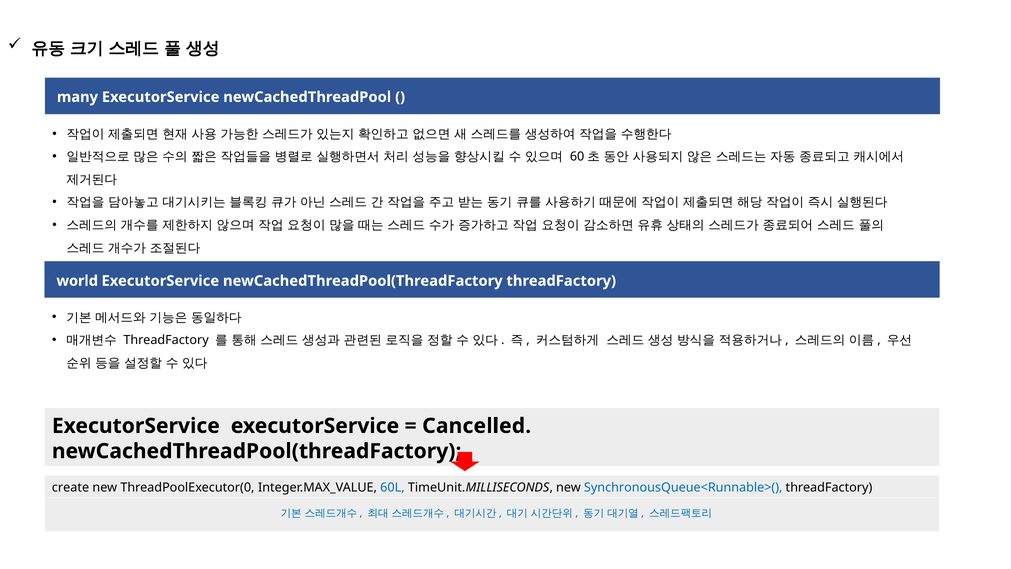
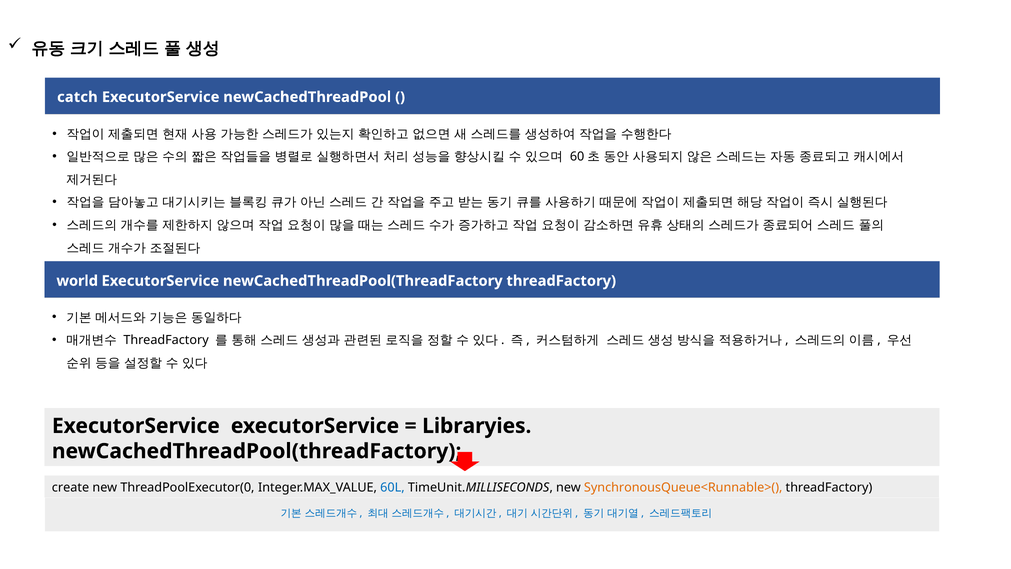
many: many -> catch
Cancelled: Cancelled -> Libraryies
SynchronousQueue<Runnable>( colour: blue -> orange
